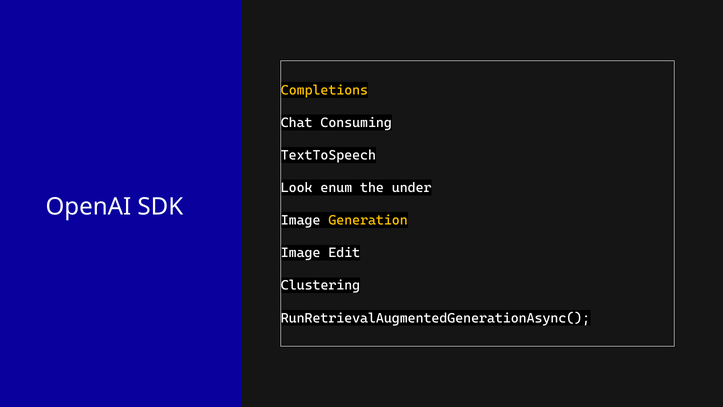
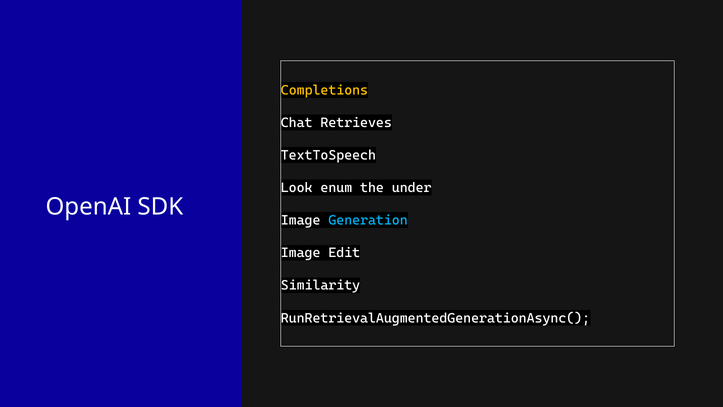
Consuming: Consuming -> Retrieves
Generation colour: yellow -> light blue
Clustering: Clustering -> Similarity
